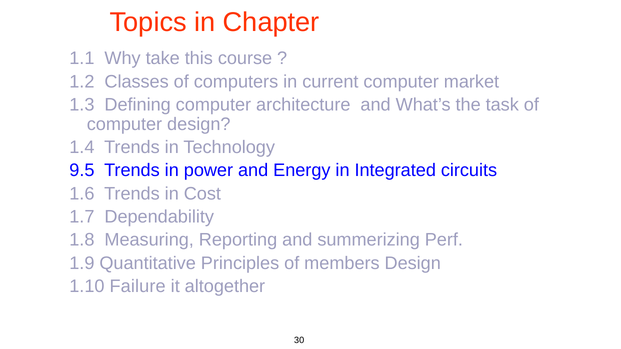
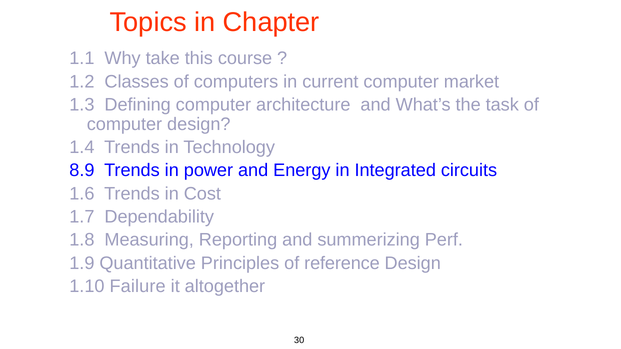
9.5: 9.5 -> 8.9
members: members -> reference
